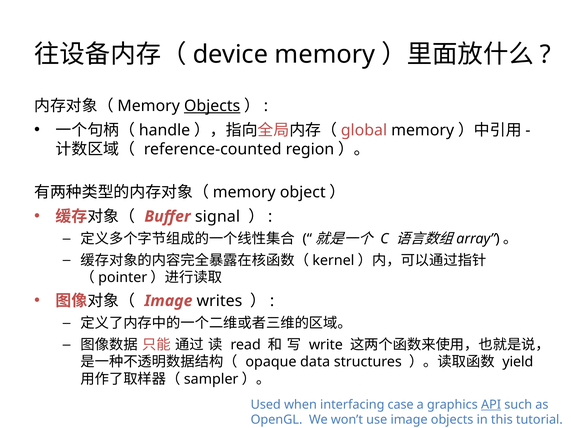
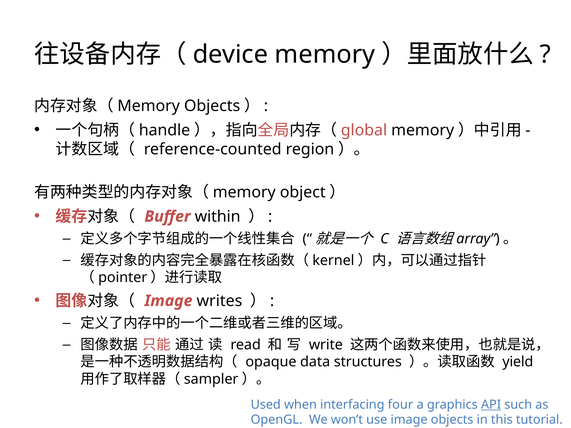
Objects at (212, 106) underline: present -> none
signal: signal -> within
case: case -> four
